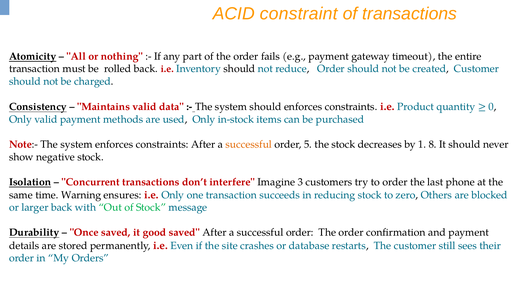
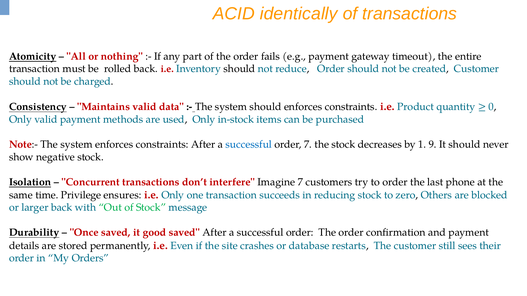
constraint: constraint -> identically
successful at (249, 145) colour: orange -> blue
order 5: 5 -> 7
8: 8 -> 9
Imagine 3: 3 -> 7
Warning: Warning -> Privilege
